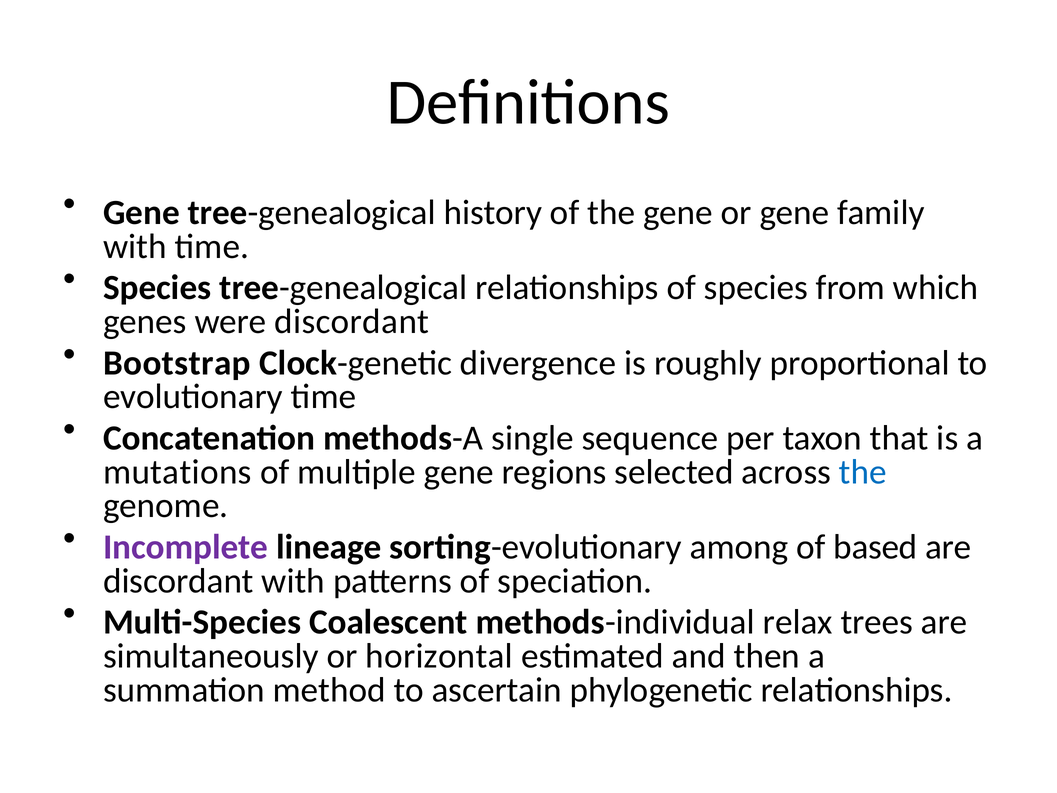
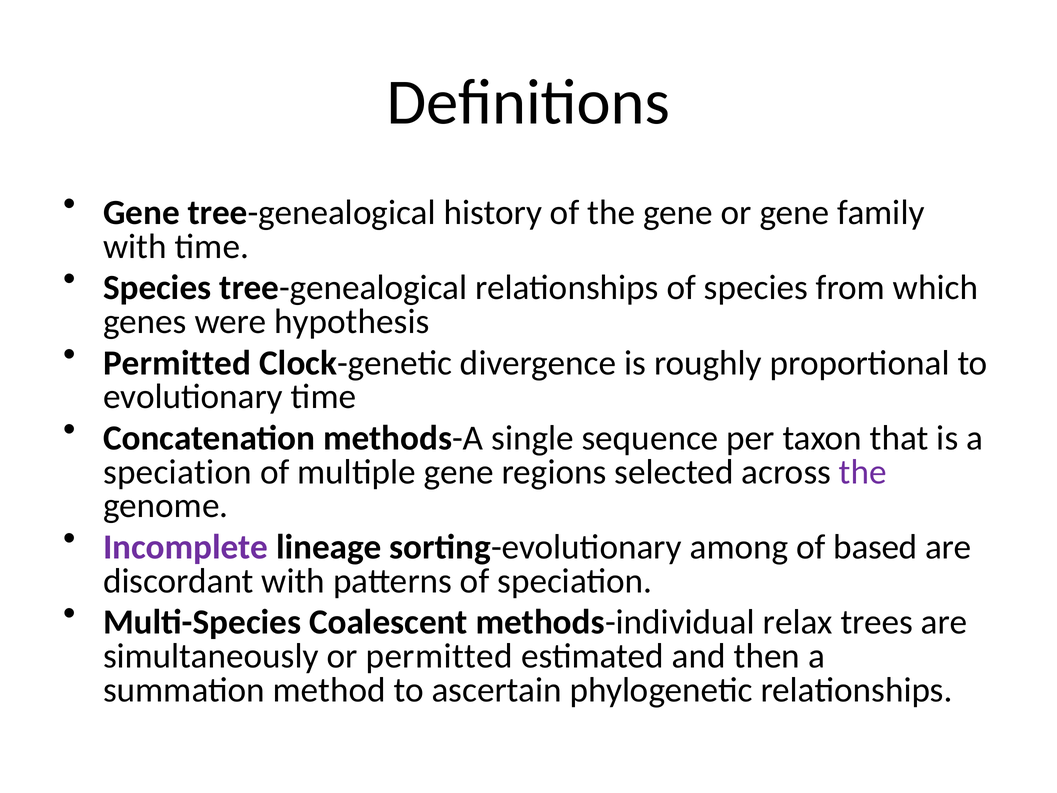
were discordant: discordant -> hypothesis
Bootstrap at (177, 363): Bootstrap -> Permitted
mutations at (177, 472): mutations -> speciation
the at (863, 472) colour: blue -> purple
or horizontal: horizontal -> permitted
